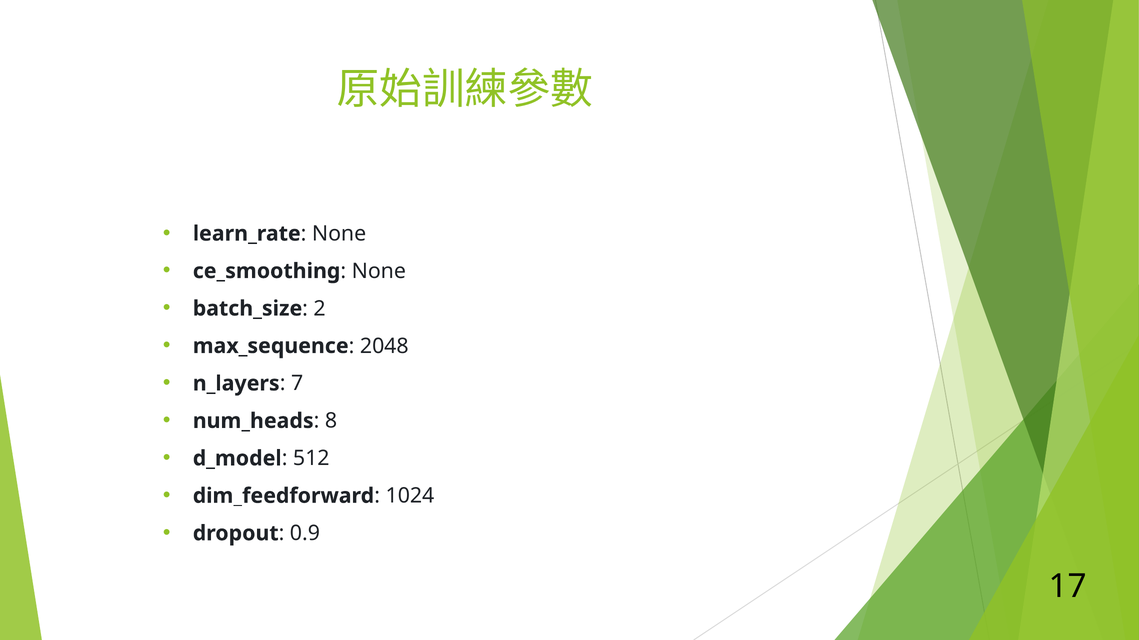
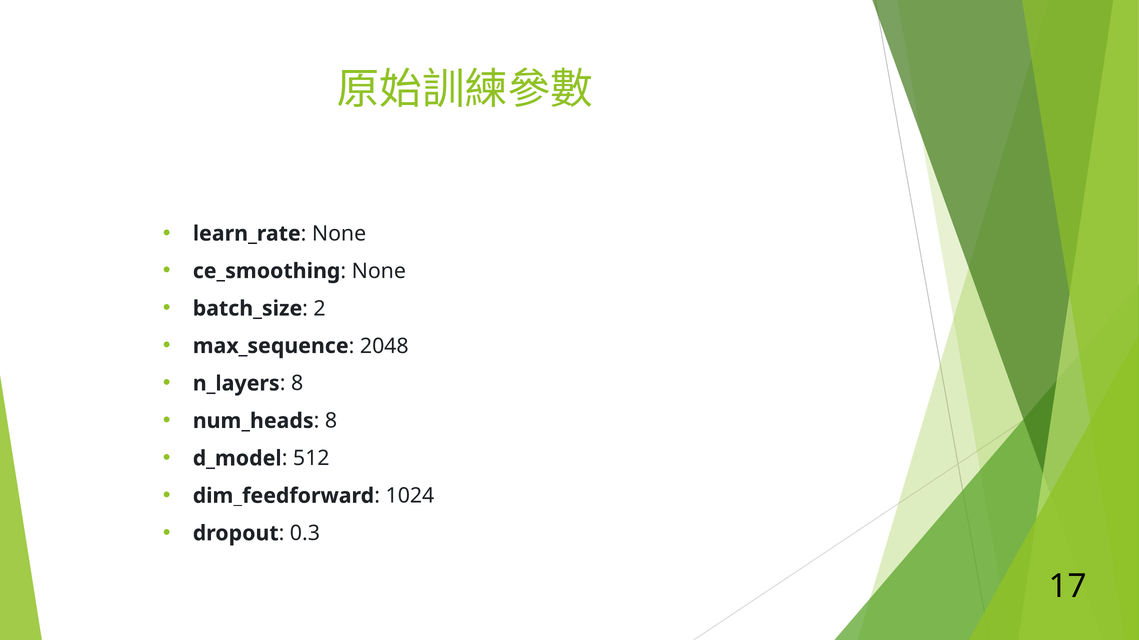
7 at (297, 384): 7 -> 8
0.9: 0.9 -> 0.3
